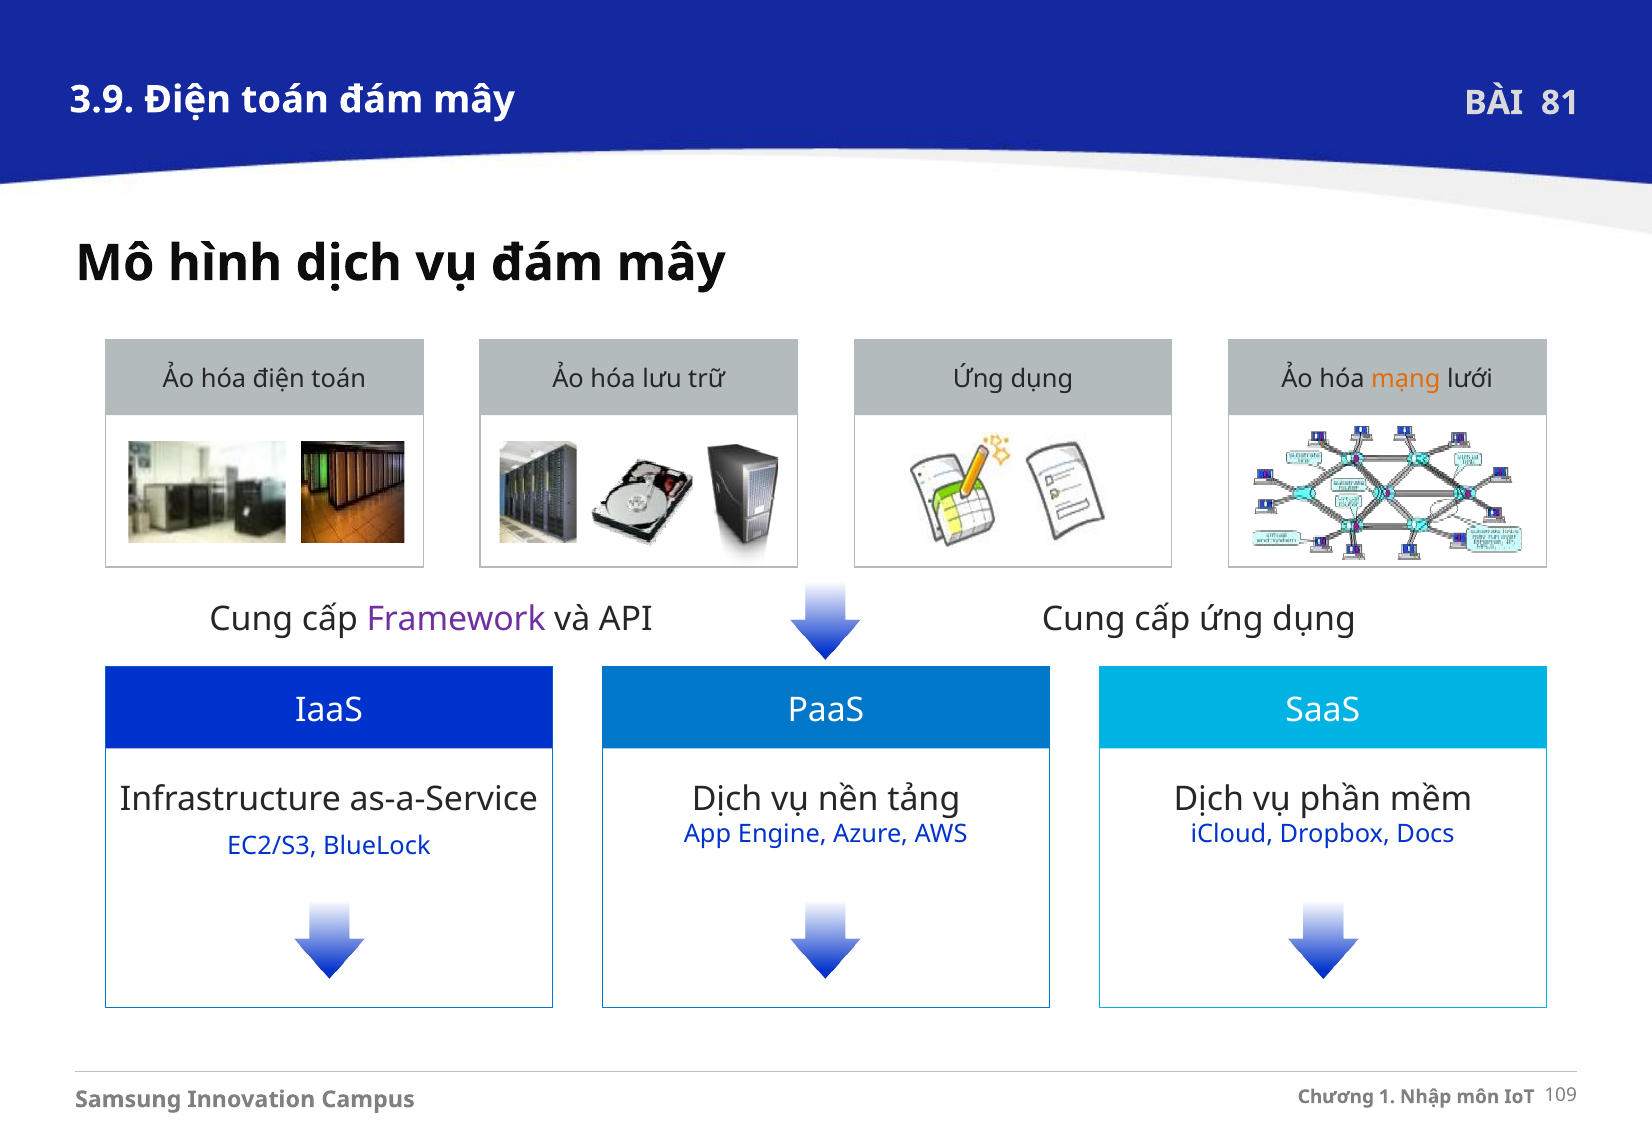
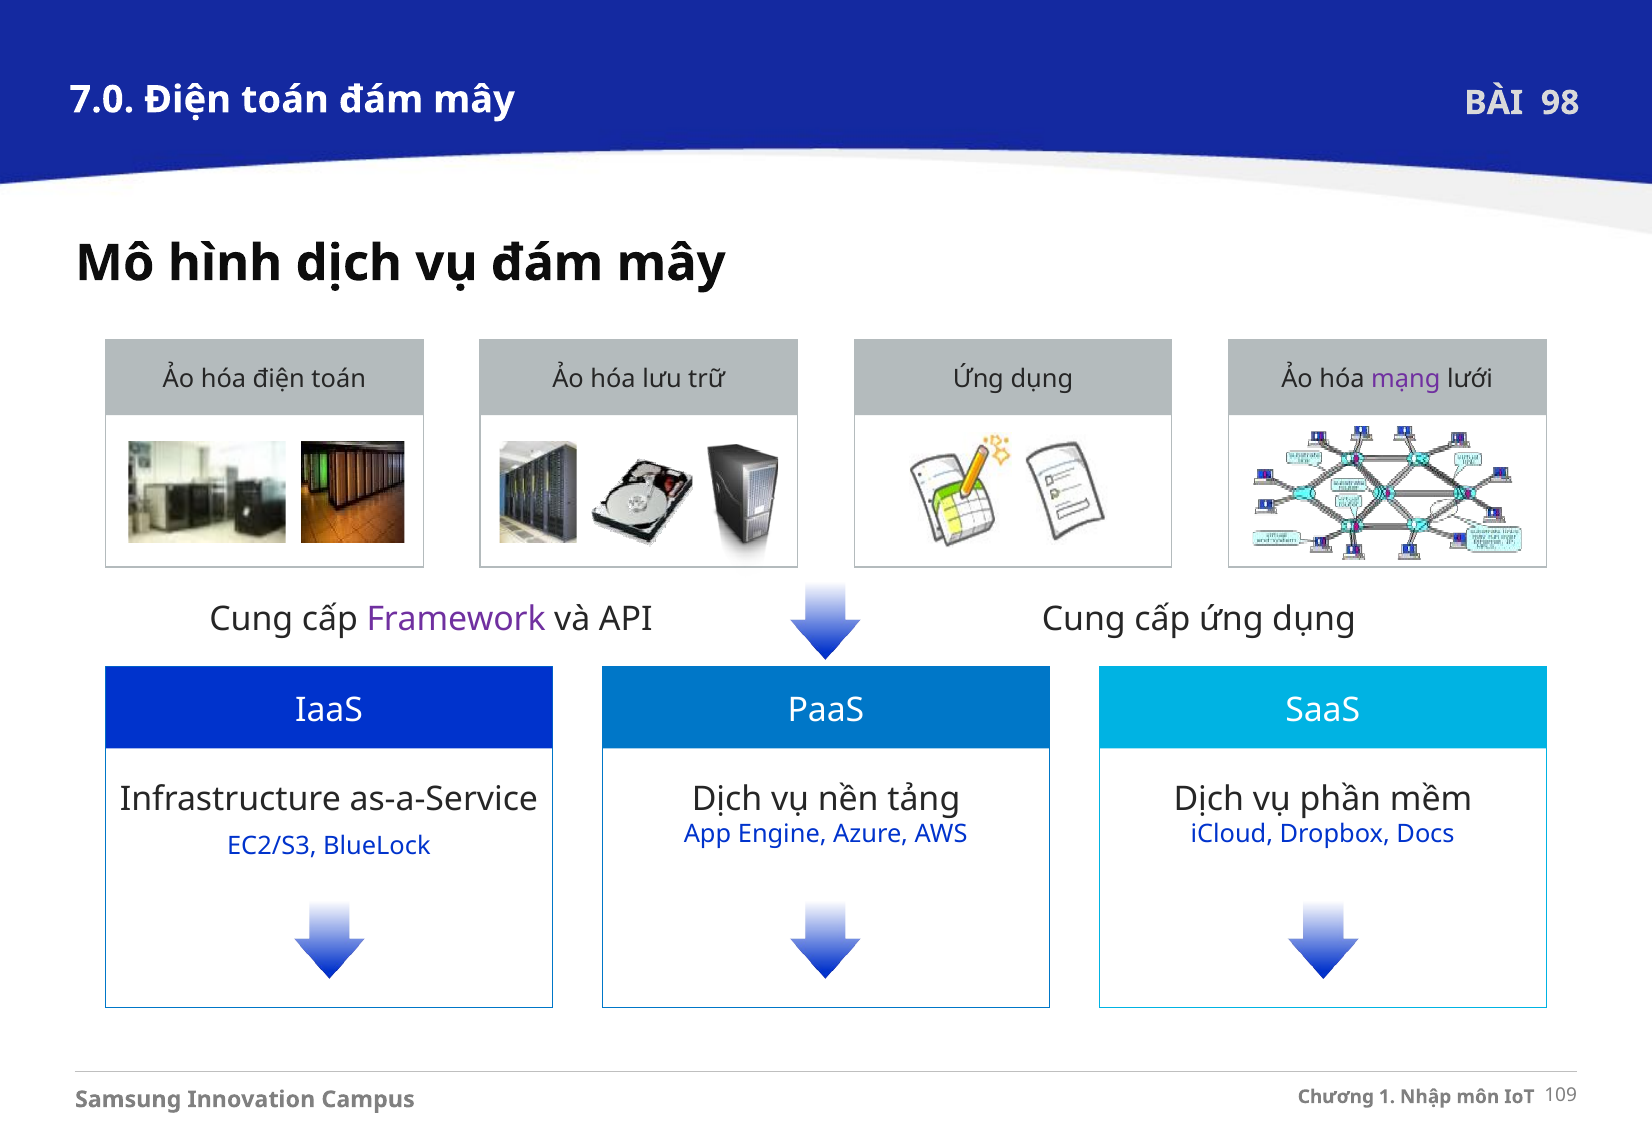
3.9: 3.9 -> 7.0
81: 81 -> 98
mạng colour: orange -> purple
